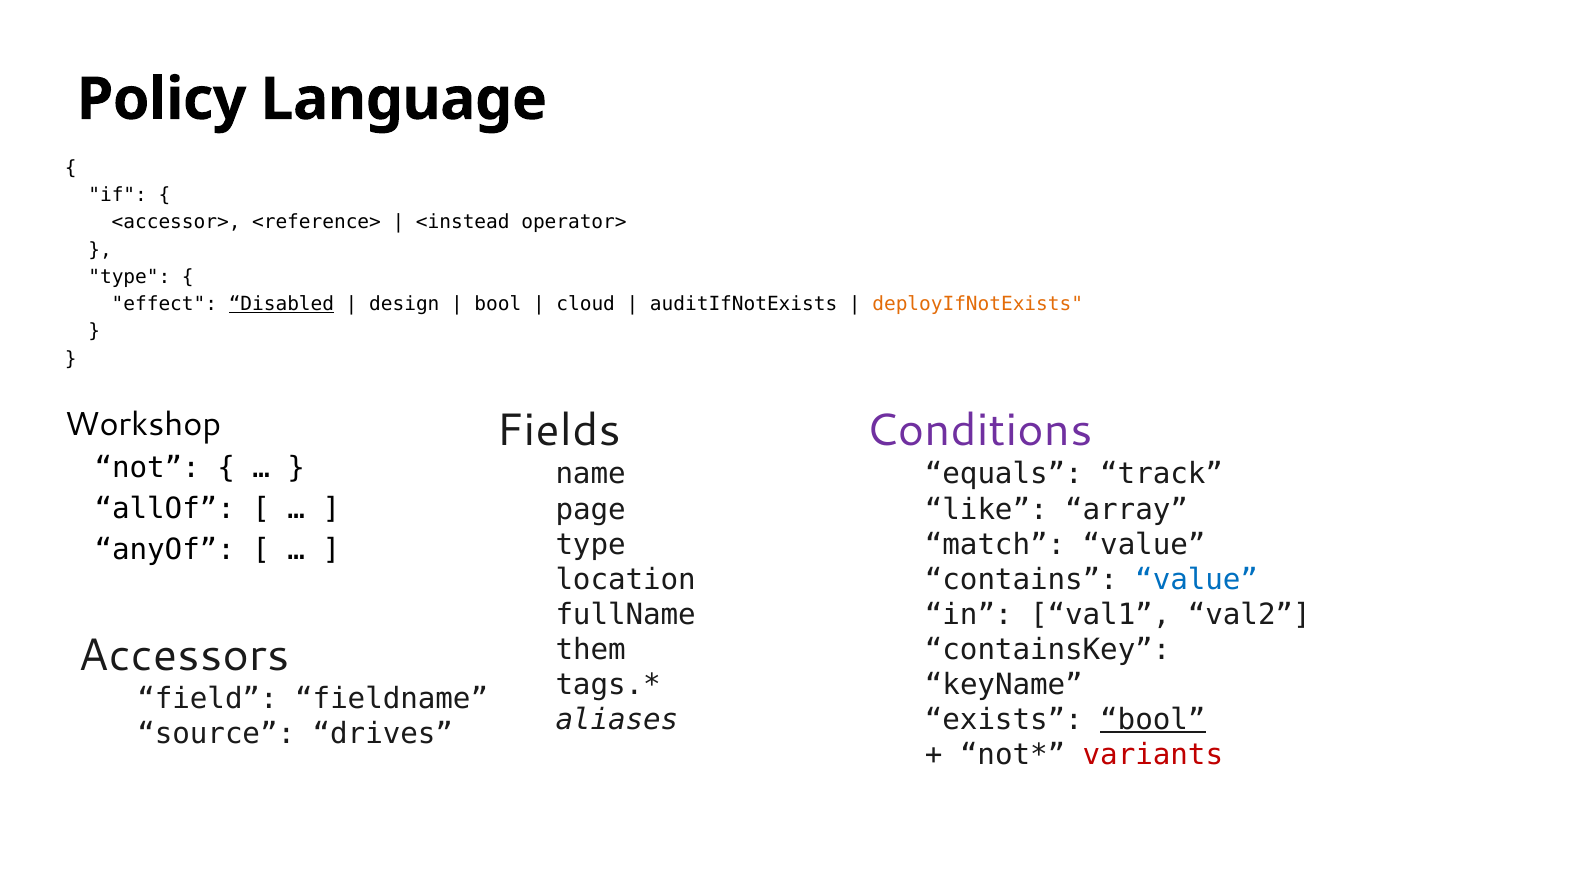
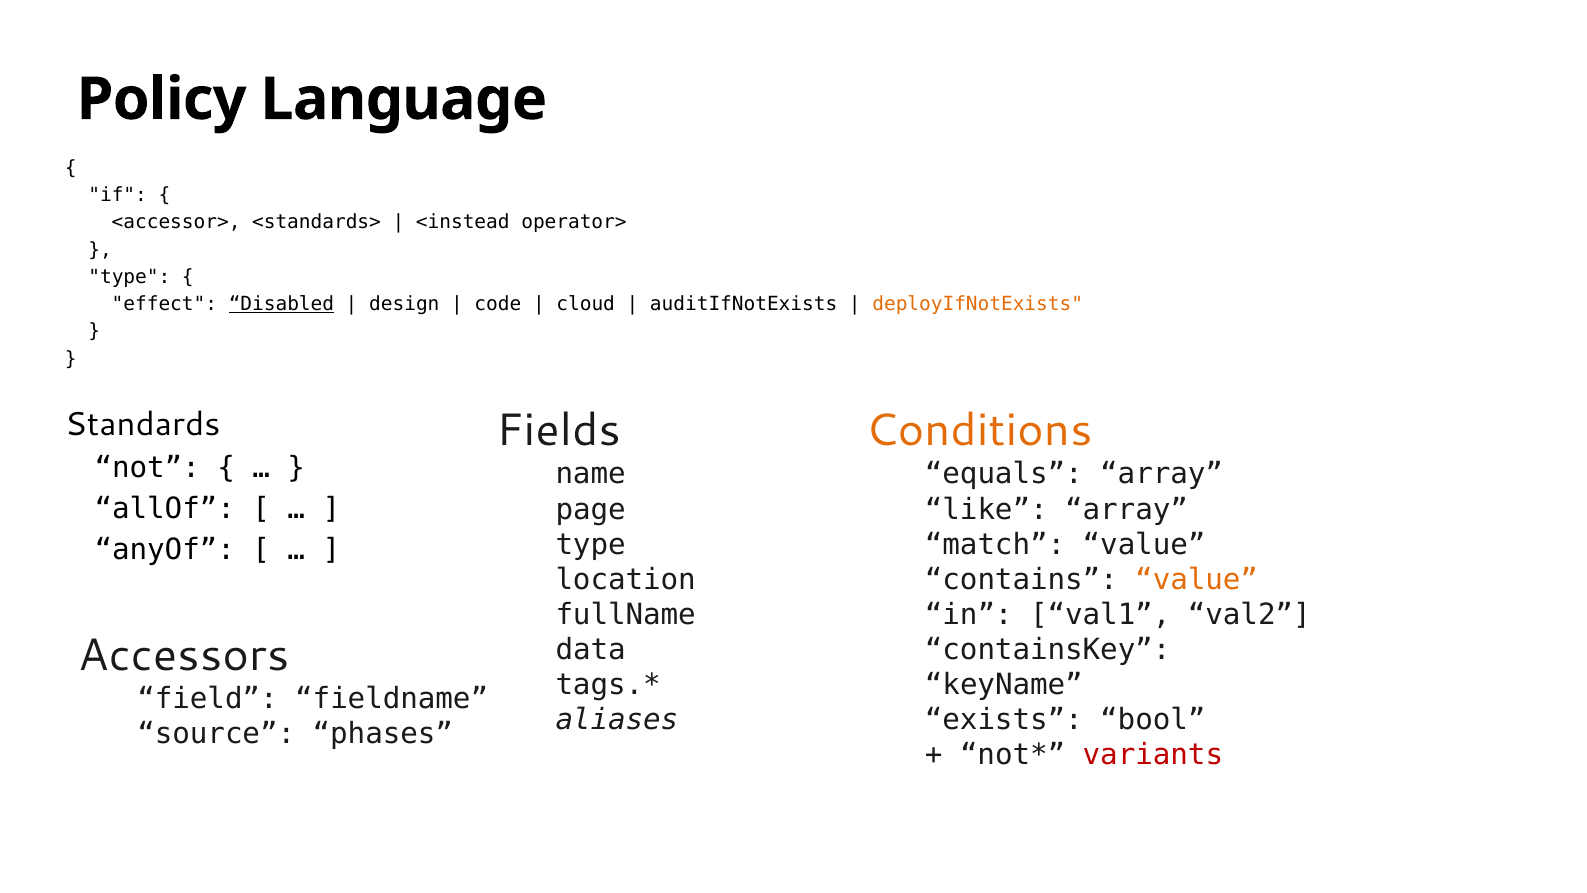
<reference>: <reference> -> <standards>
bool at (498, 304): bool -> code
Workshop: Workshop -> Standards
Conditions colour: purple -> orange
equals track: track -> array
value at (1197, 579) colour: blue -> orange
them: them -> data
bool at (1153, 719) underline: present -> none
drives: drives -> phases
